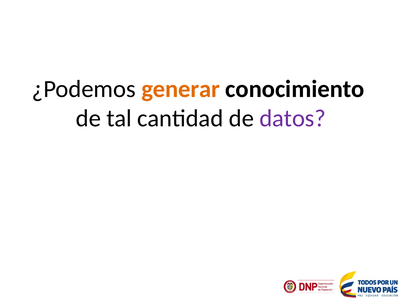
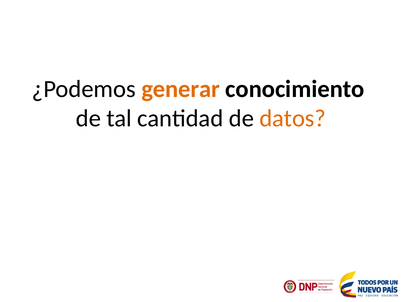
datos colour: purple -> orange
